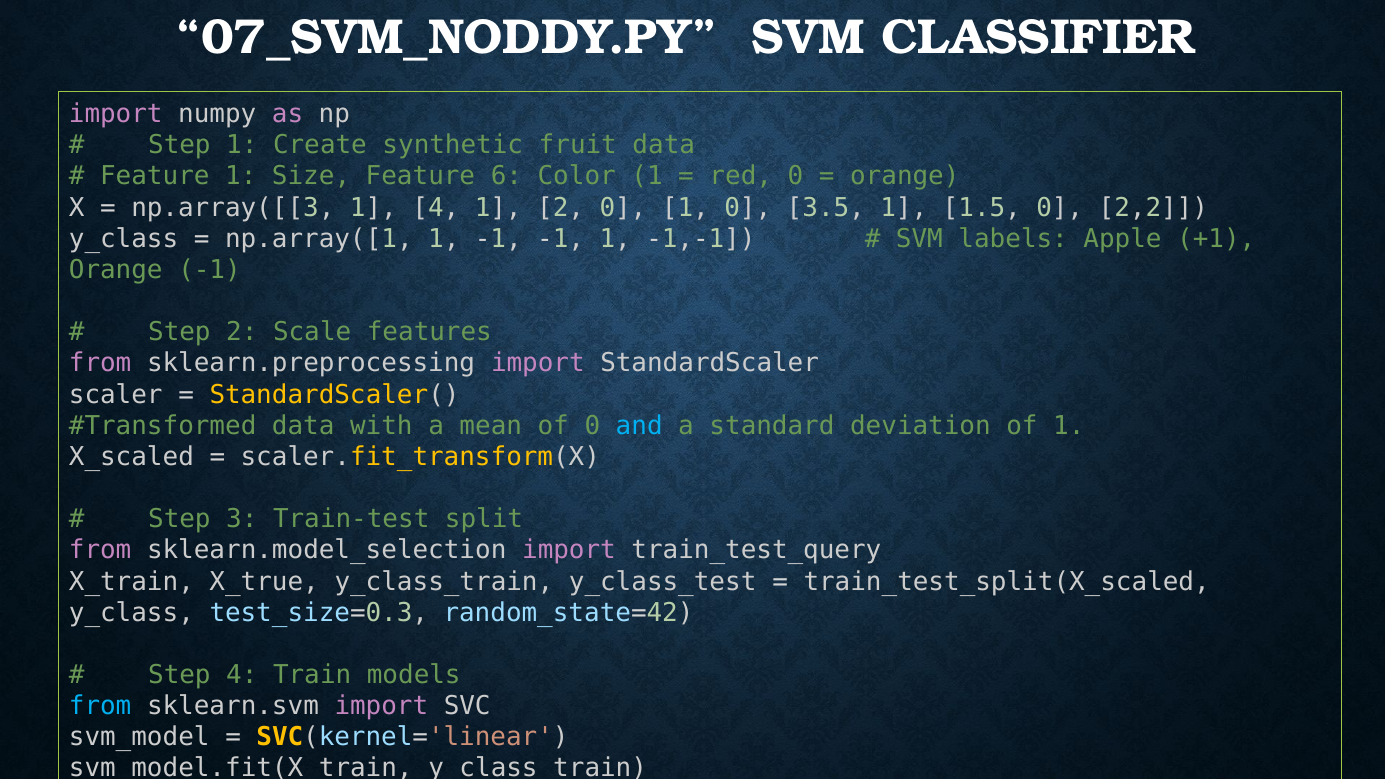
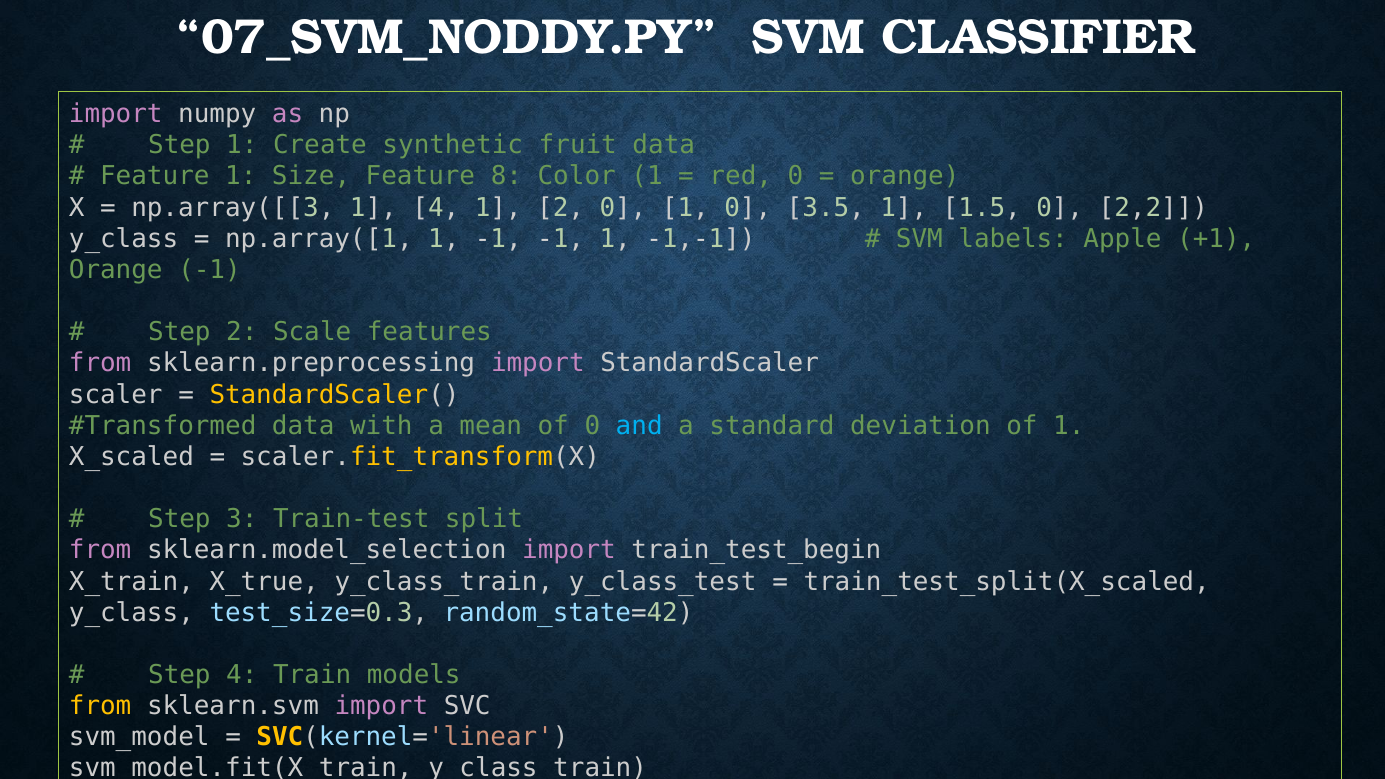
6: 6 -> 8
train_test_query: train_test_query -> train_test_begin
from at (100, 706) colour: light blue -> yellow
